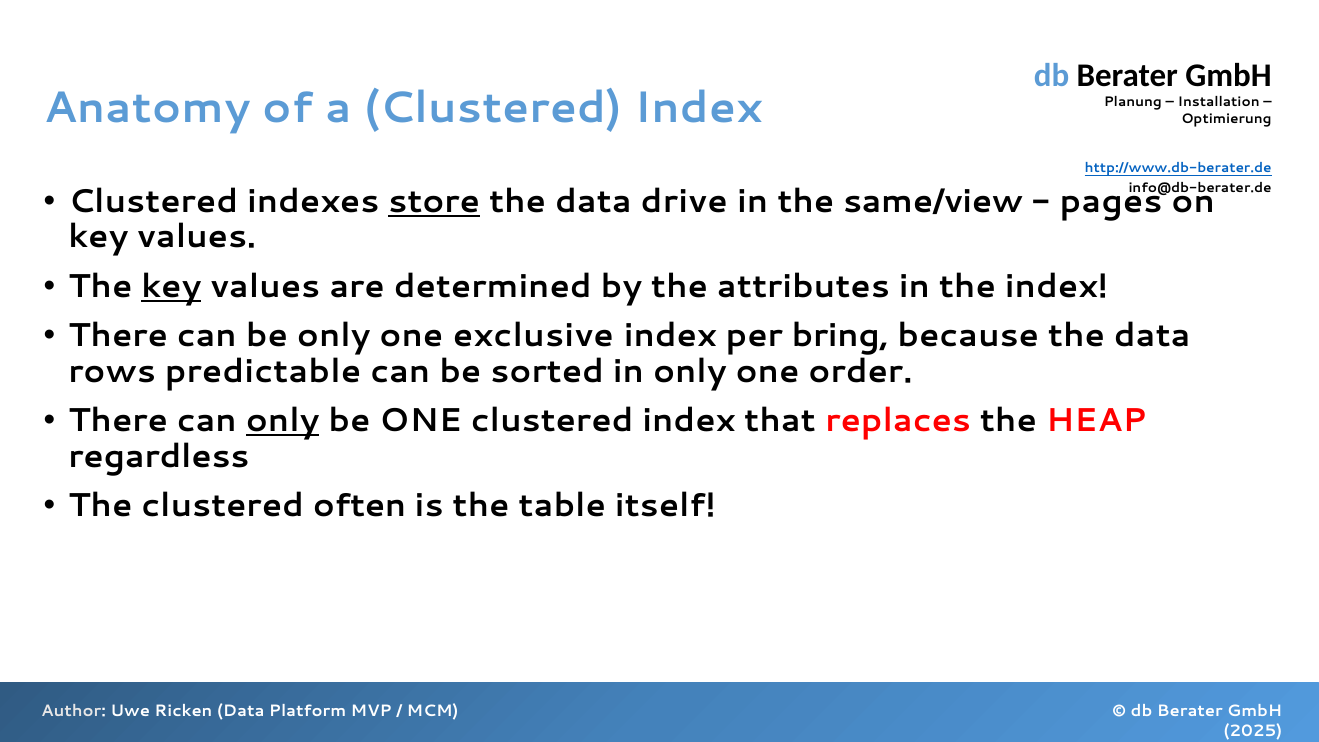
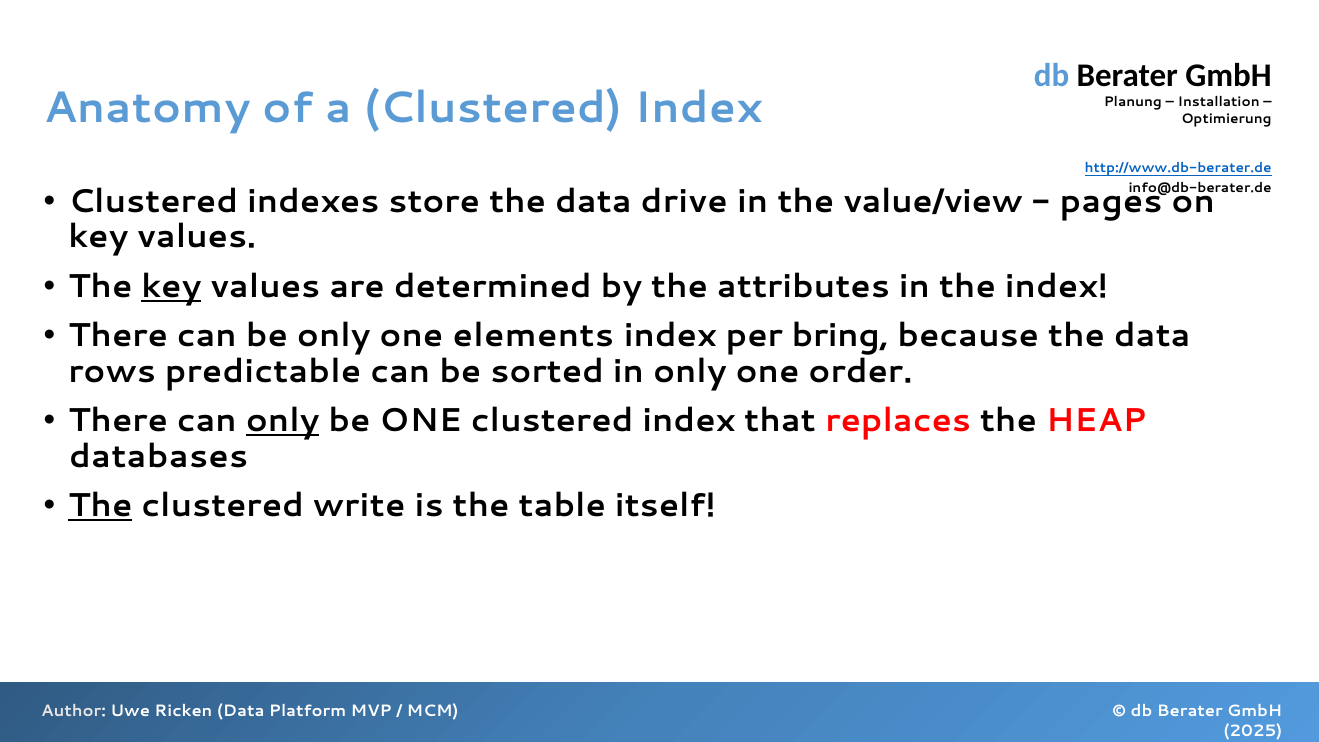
store underline: present -> none
same/view: same/view -> value/view
exclusive: exclusive -> elements
regardless: regardless -> databases
The at (100, 506) underline: none -> present
often: often -> write
